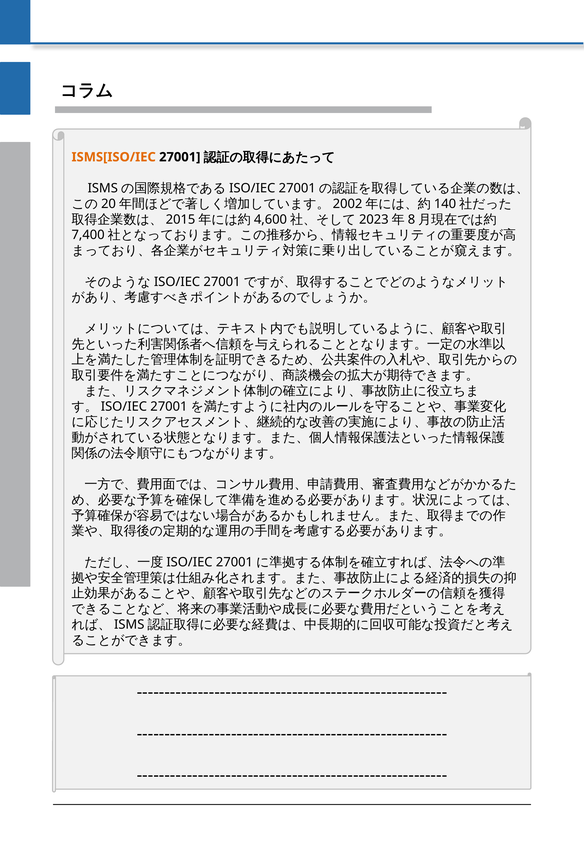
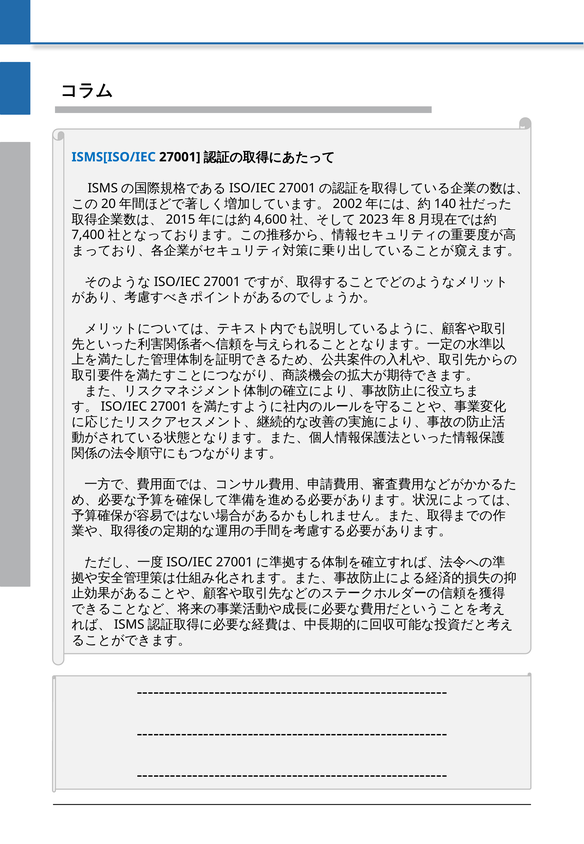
ISMS[ISO/IEC colour: orange -> blue
